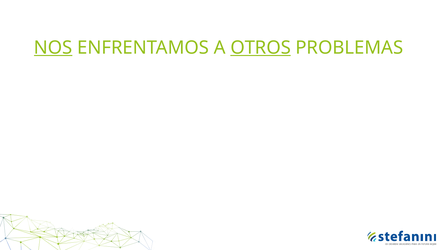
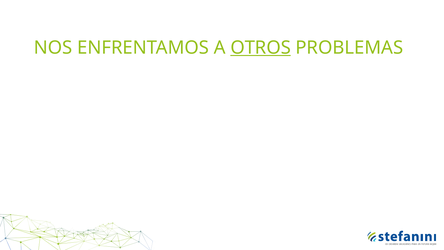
NOS underline: present -> none
